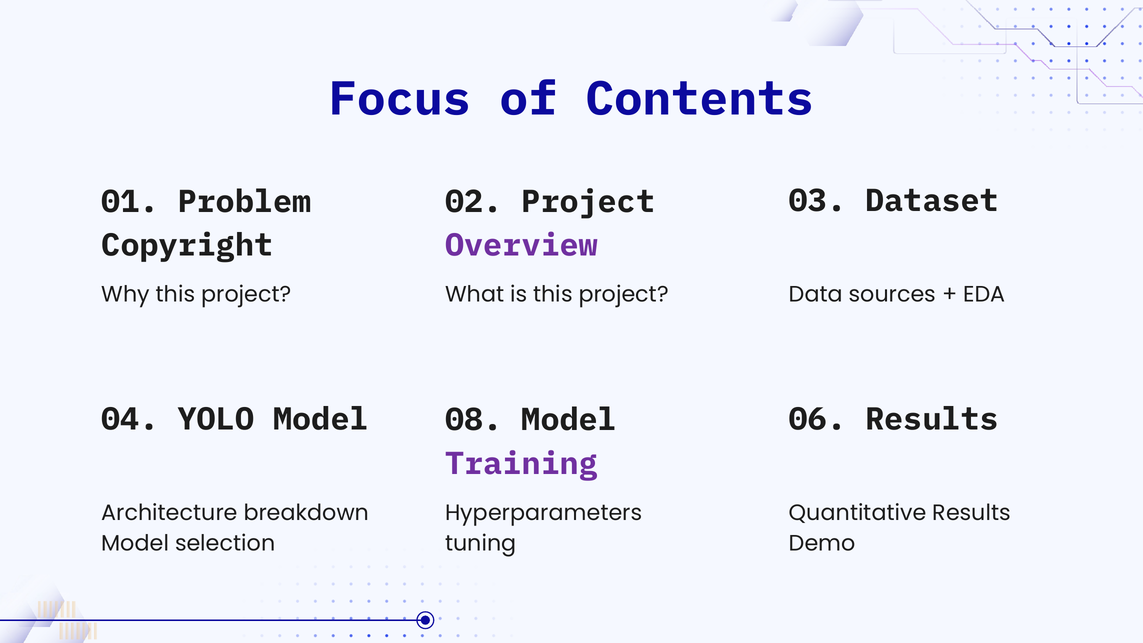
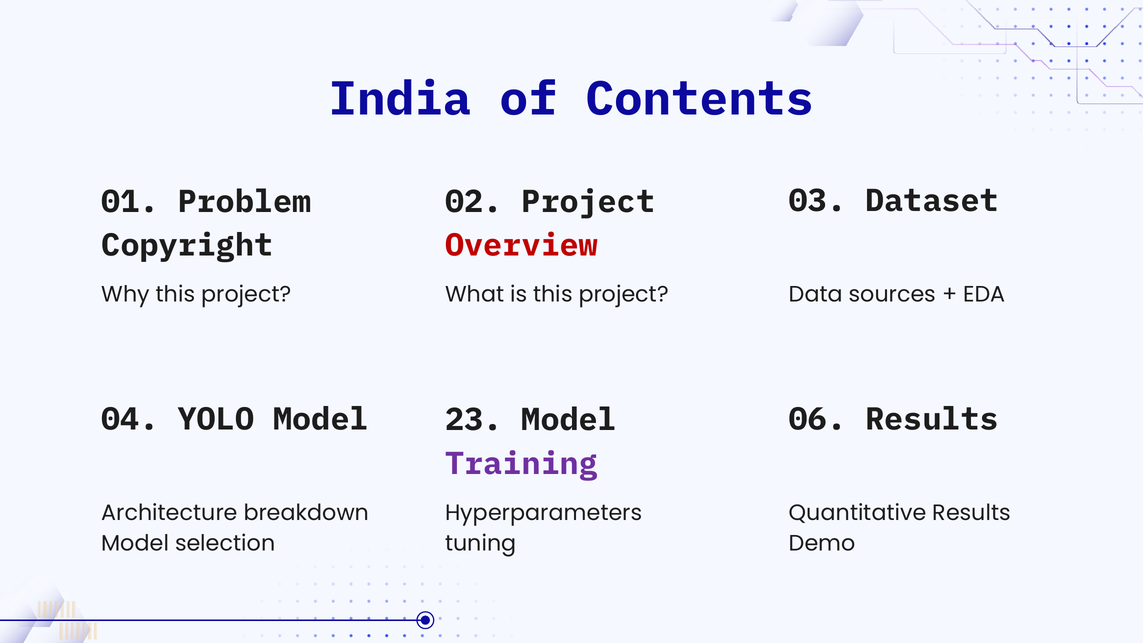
Focus: Focus -> India
Overview colour: purple -> red
08: 08 -> 23
